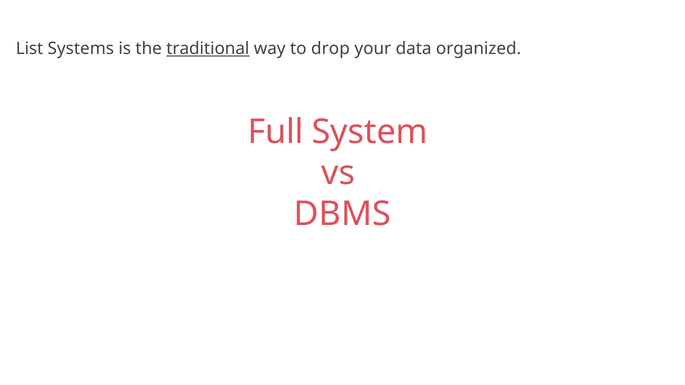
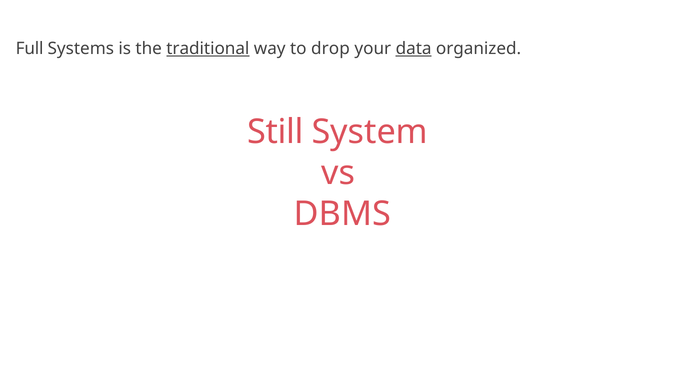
List: List -> Full
data underline: none -> present
Full: Full -> Still
